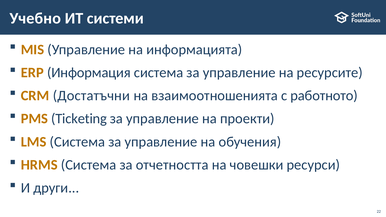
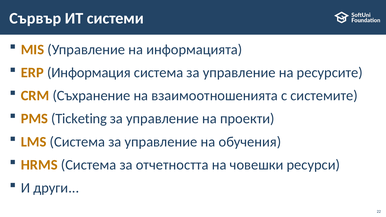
Учебно: Учебно -> Сървър
Достатъчни: Достатъчни -> Съхранение
работното: работното -> системите
